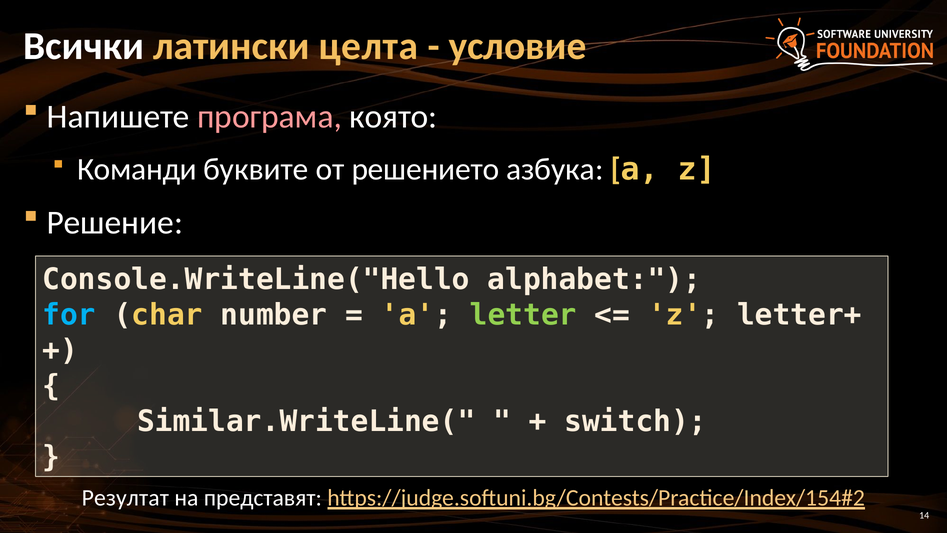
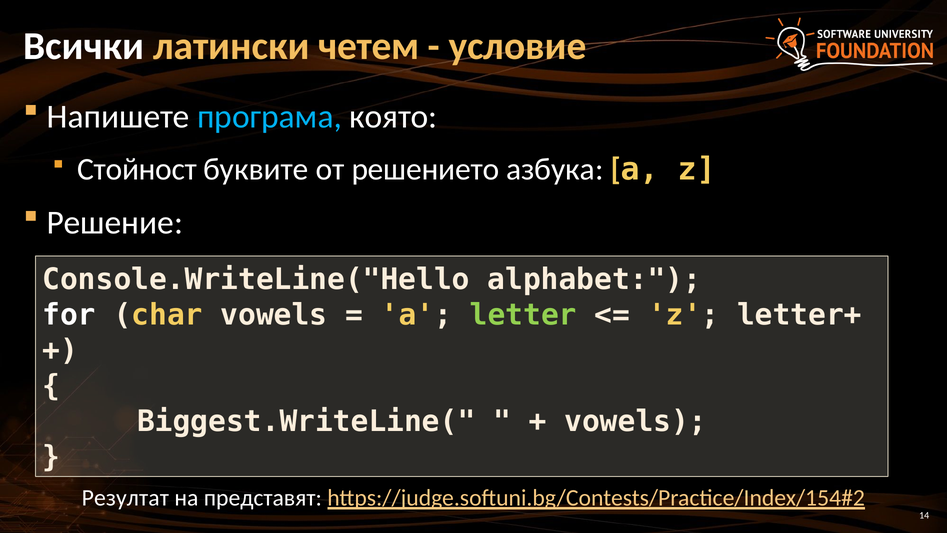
целта: целта -> четем
програма colour: pink -> light blue
Команди: Команди -> Стойност
for colour: light blue -> white
char number: number -> vowels
Similar.WriteLine(: Similar.WriteLine( -> Biggest.WriteLine(
switch at (636, 421): switch -> vowels
